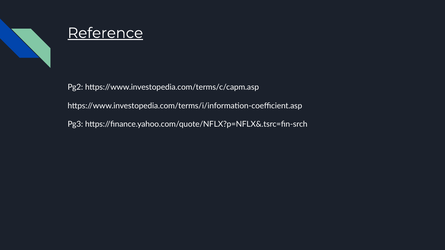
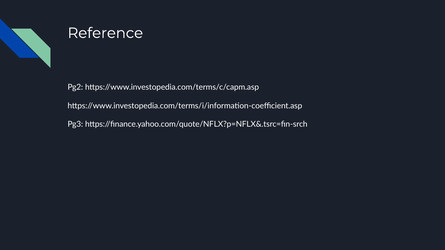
Reference underline: present -> none
